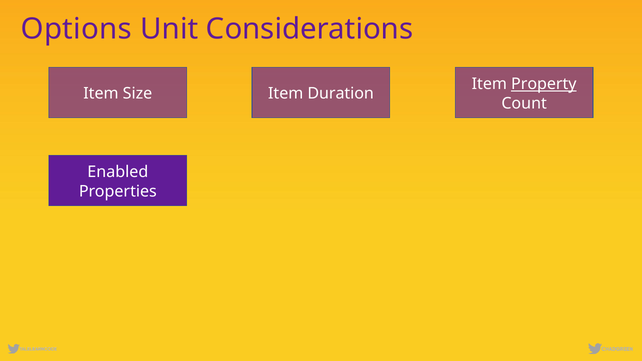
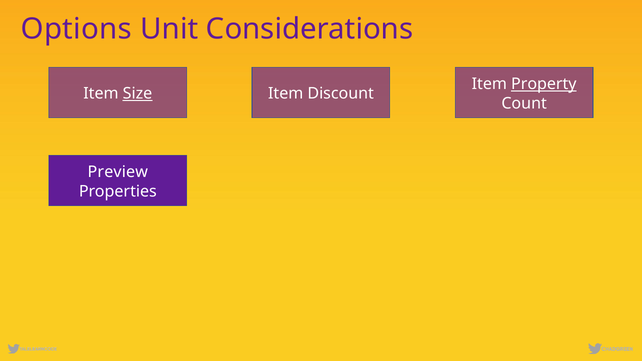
Size underline: none -> present
Duration: Duration -> Discount
Enabled: Enabled -> Preview
